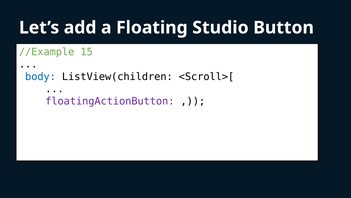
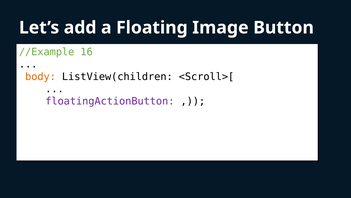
Studio: Studio -> Image
15: 15 -> 16
body colour: blue -> orange
